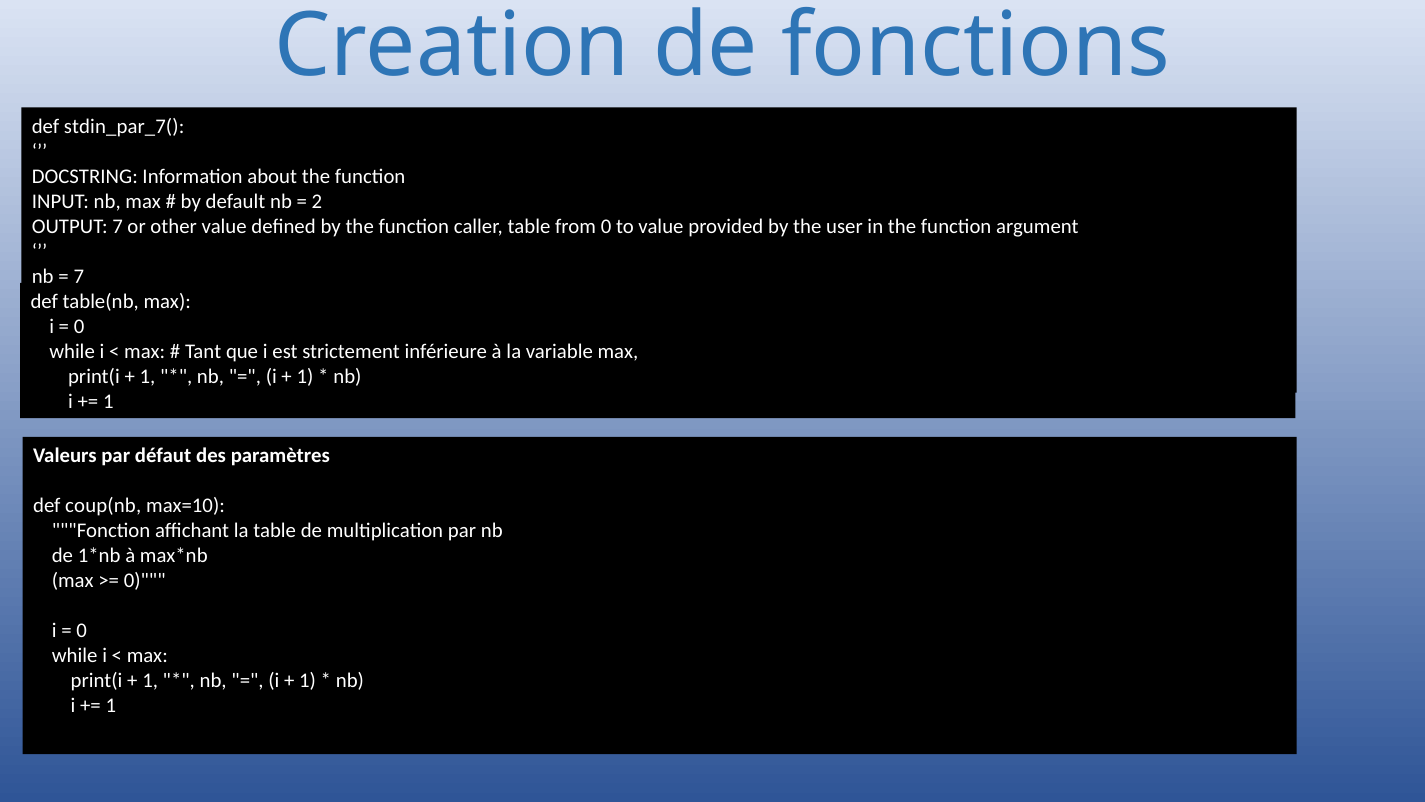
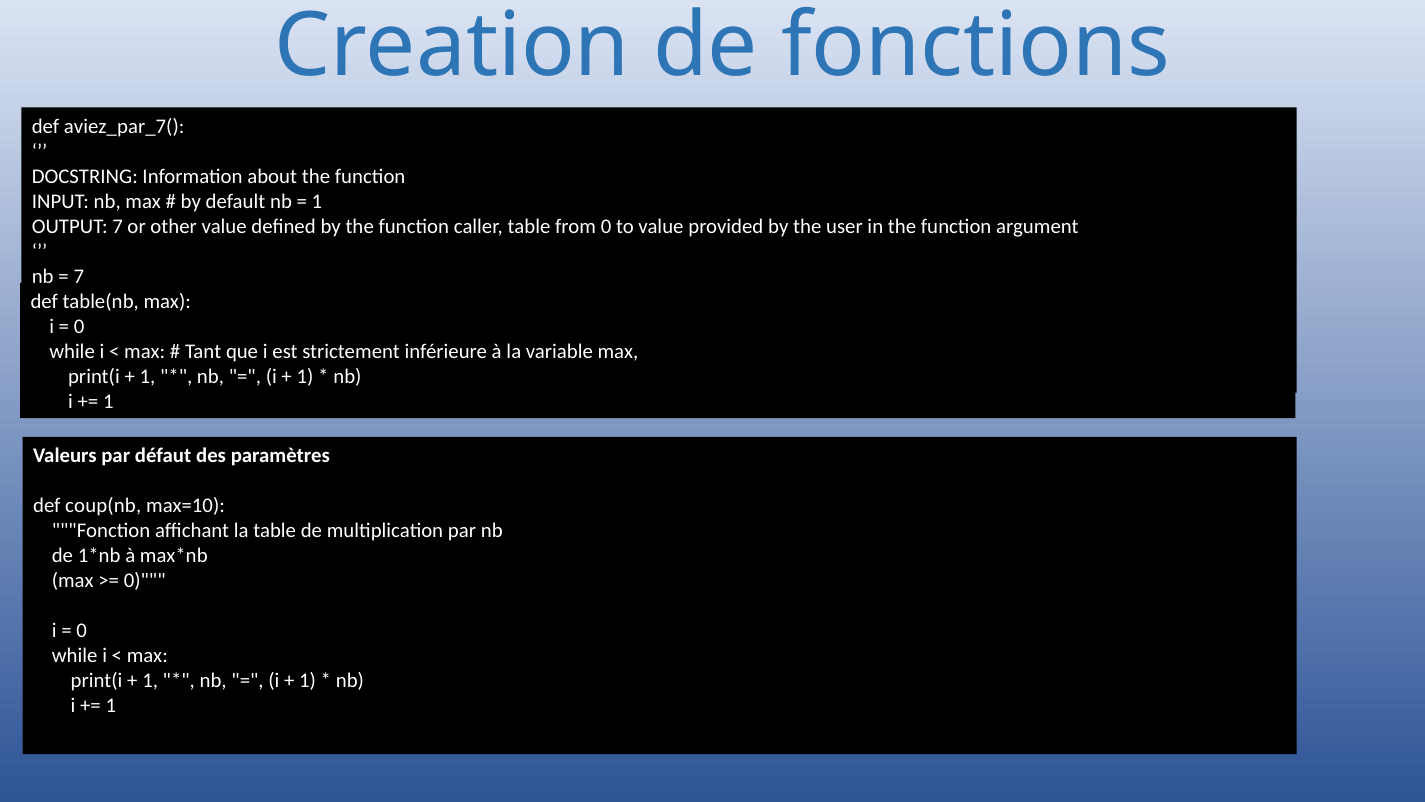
stdin_par_7(: stdin_par_7( -> aviez_par_7(
2 at (317, 201): 2 -> 1
